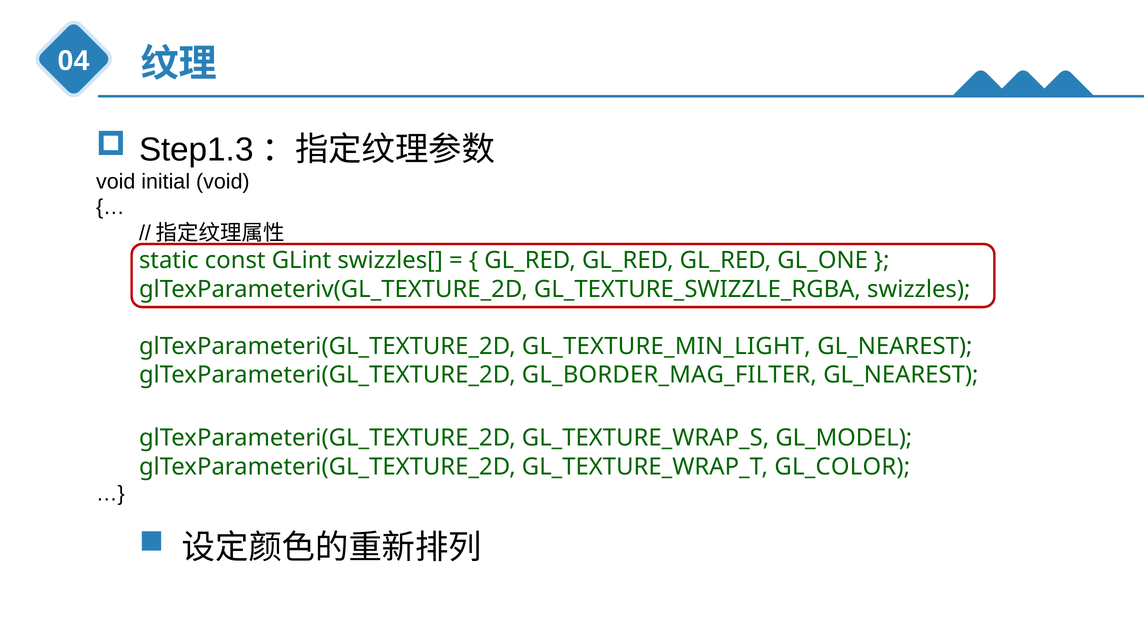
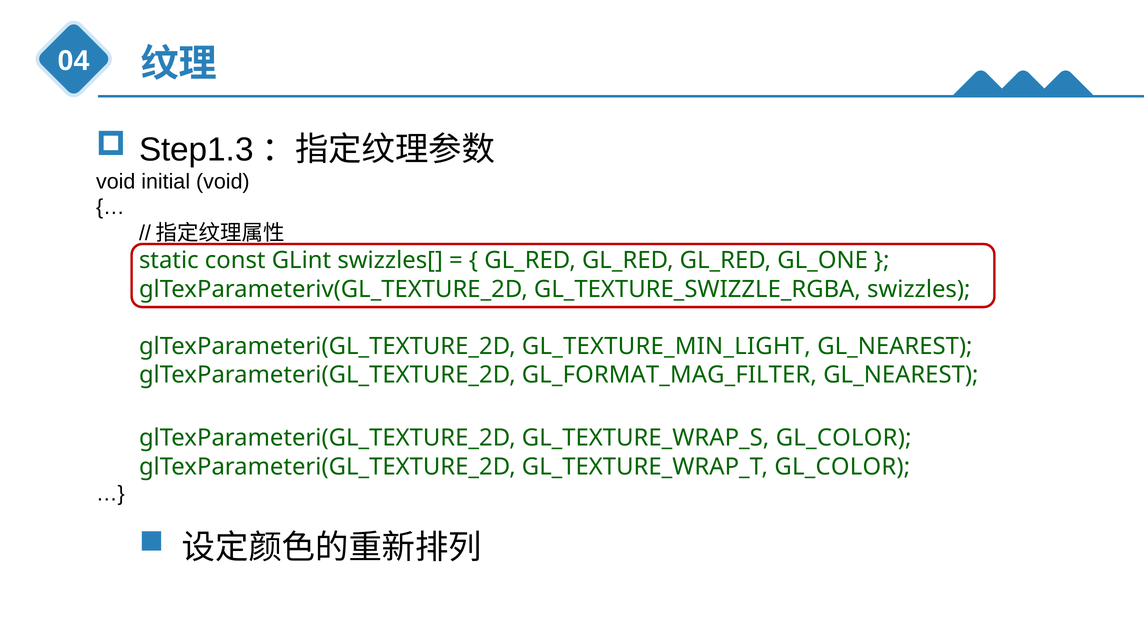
GL_BORDER_MAG_FILTER: GL_BORDER_MAG_FILTER -> GL_FORMAT_MAG_FILTER
GL_TEXTURE_WRAP_S GL_MODEL: GL_MODEL -> GL_COLOR
